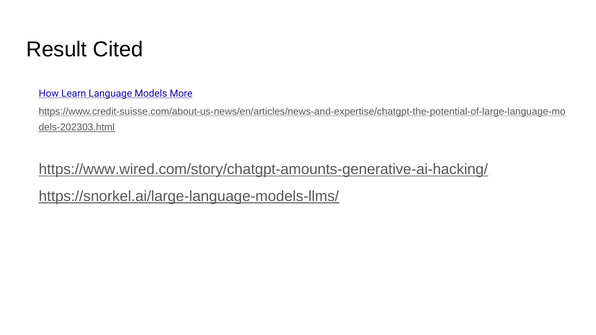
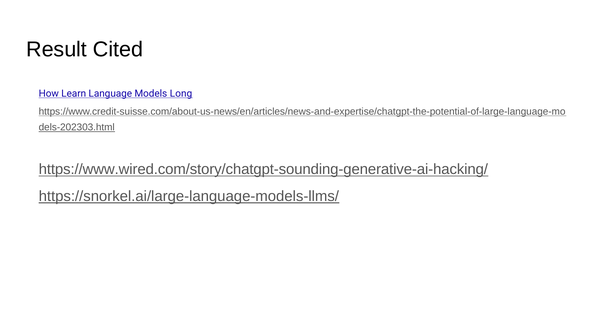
More: More -> Long
https://www.wired.com/story/chatgpt-amounts-generative-ai-hacking/: https://www.wired.com/story/chatgpt-amounts-generative-ai-hacking/ -> https://www.wired.com/story/chatgpt-sounding-generative-ai-hacking/
